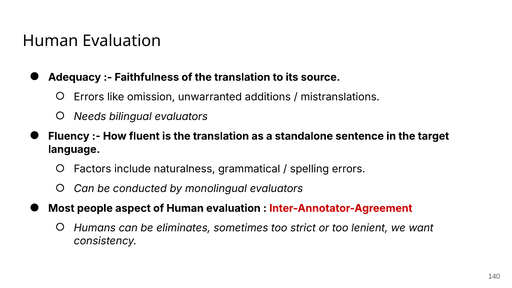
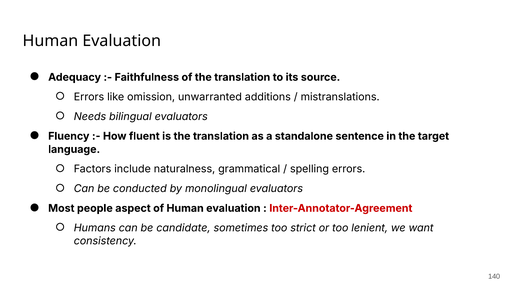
eliminates: eliminates -> candidate
